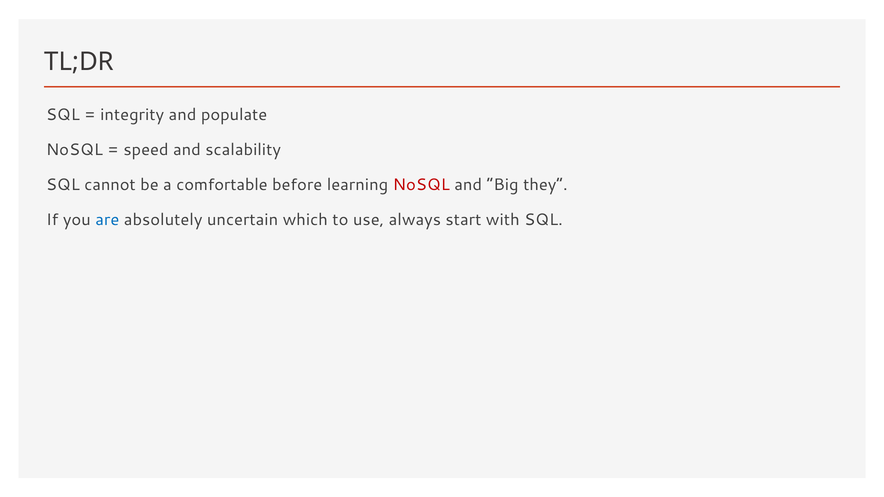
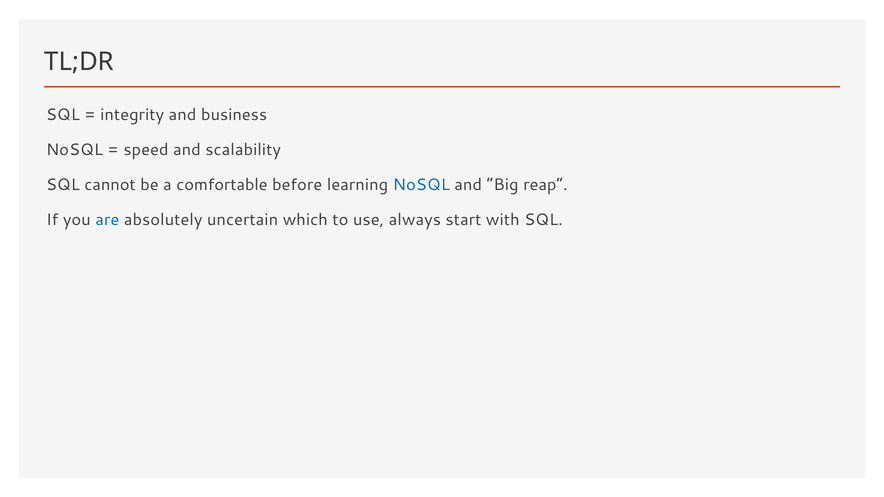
populate: populate -> business
NoSQL at (421, 185) colour: red -> blue
they: they -> reap
